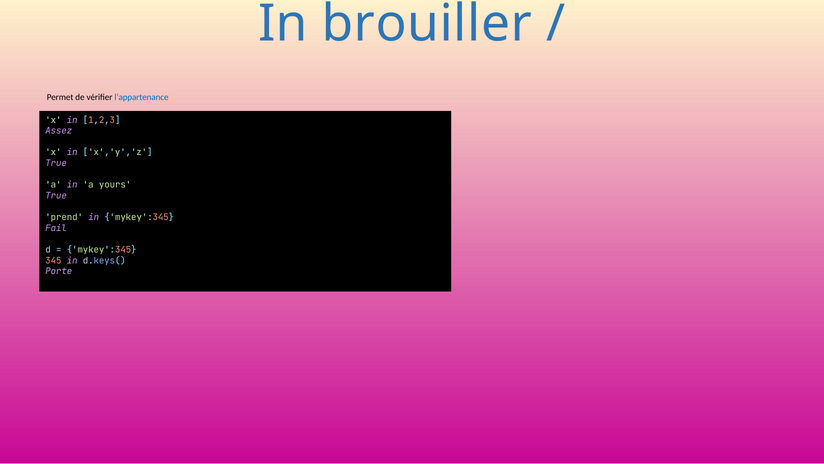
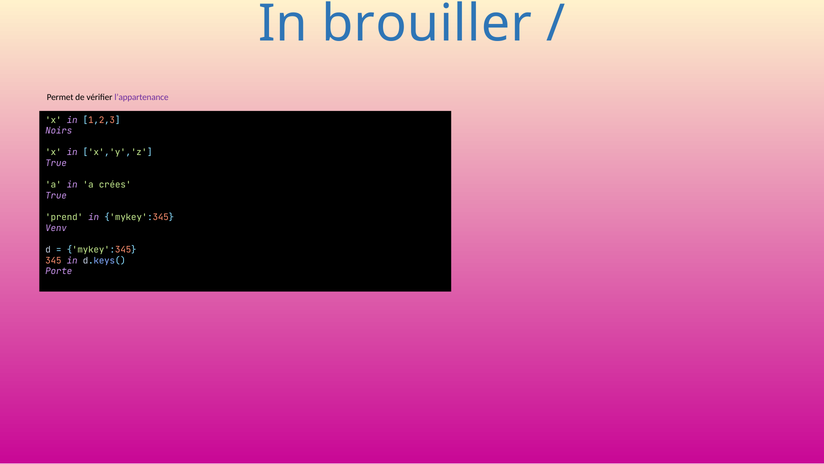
l’appartenance colour: blue -> purple
Assez: Assez -> Noirs
yours: yours -> crées
Fail: Fail -> Venv
